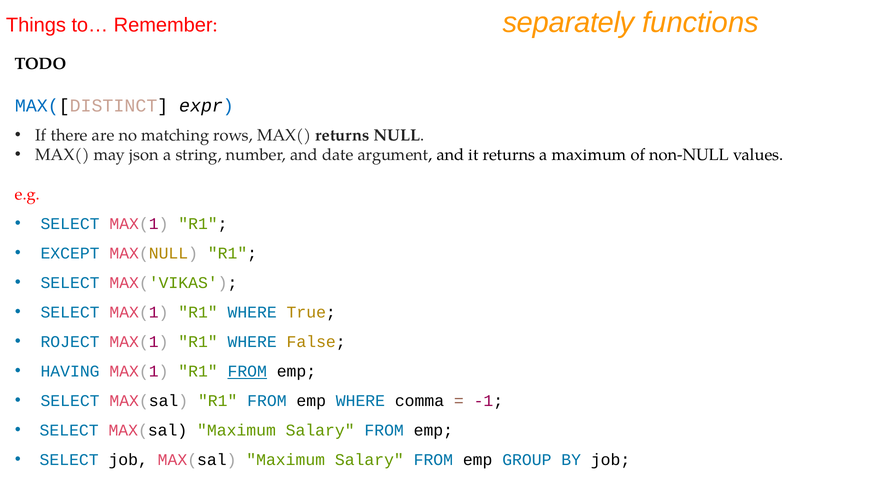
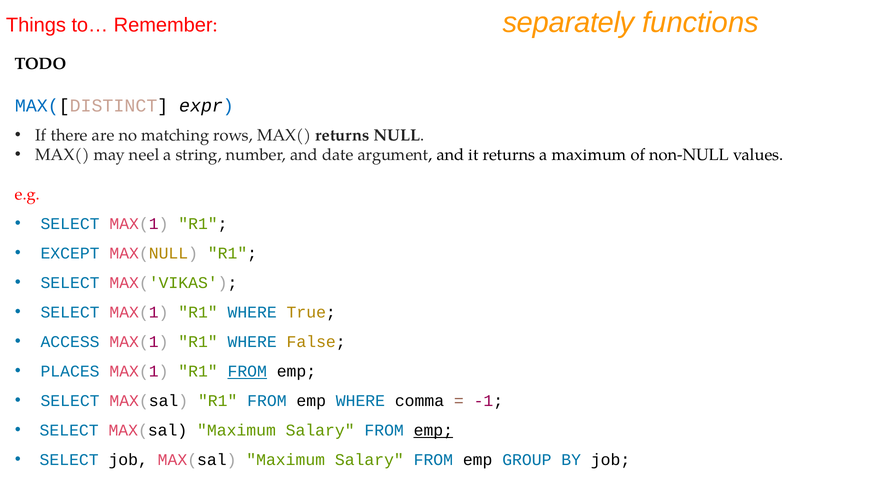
json: json -> neel
ROJECT: ROJECT -> ACCESS
HAVING: HAVING -> PLACES
emp at (433, 431) underline: none -> present
